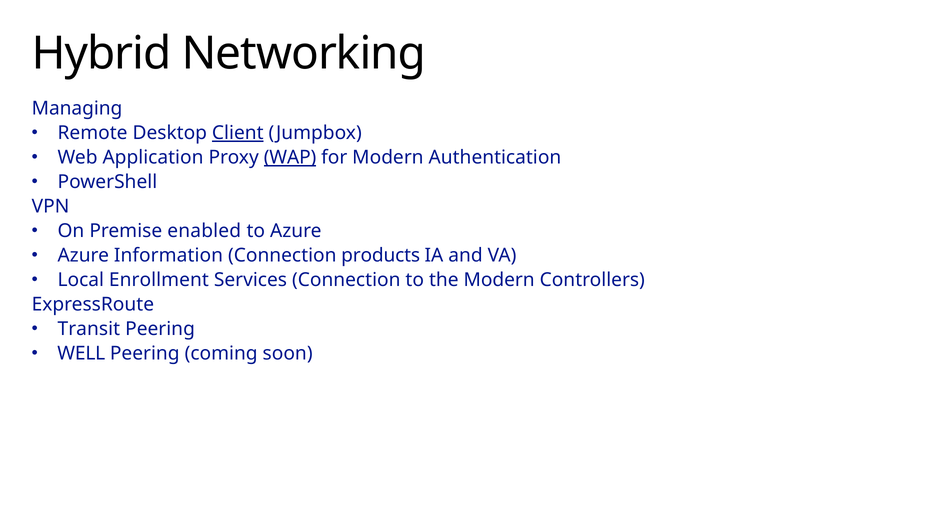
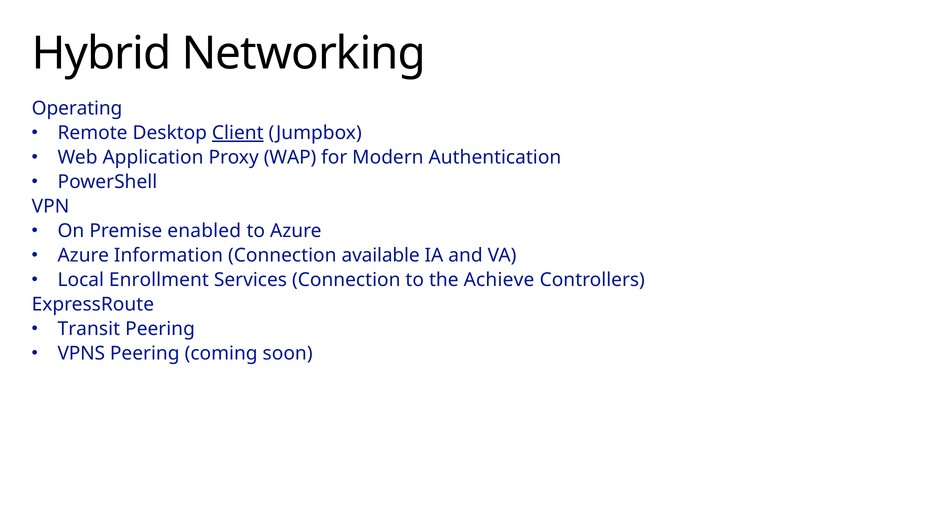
Managing: Managing -> Operating
WAP underline: present -> none
products: products -> available
the Modern: Modern -> Achieve
WELL: WELL -> VPNS
